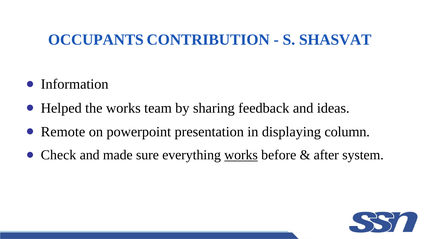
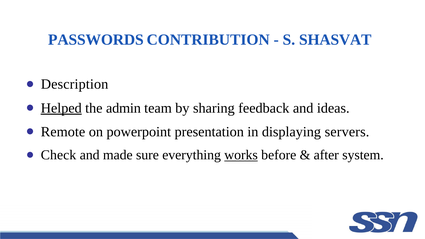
OCCUPANTS: OCCUPANTS -> PASSWORDS
Information: Information -> Description
Helped underline: none -> present
the works: works -> admin
column: column -> servers
